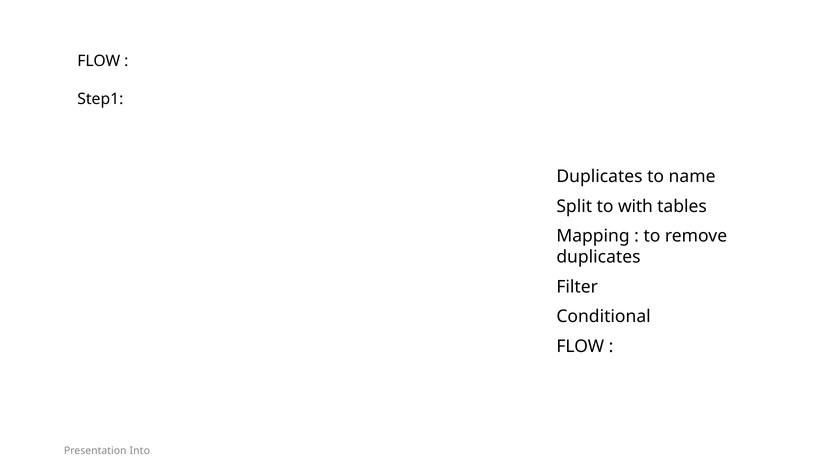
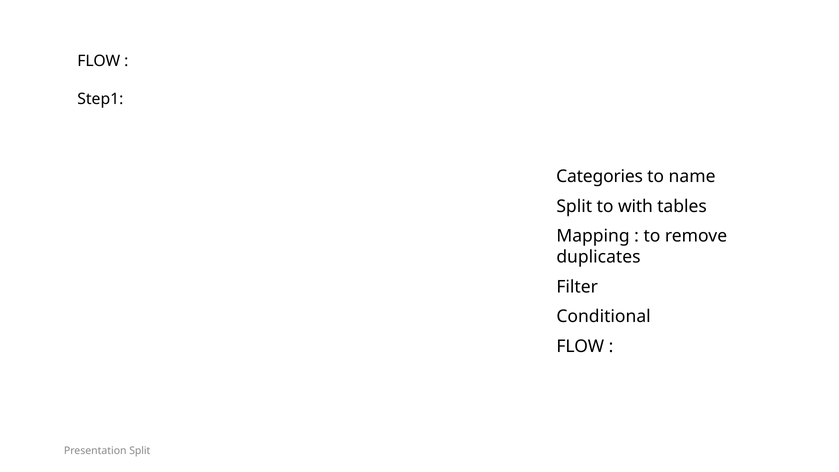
Duplicates at (600, 177): Duplicates -> Categories
Presentation Into: Into -> Split
